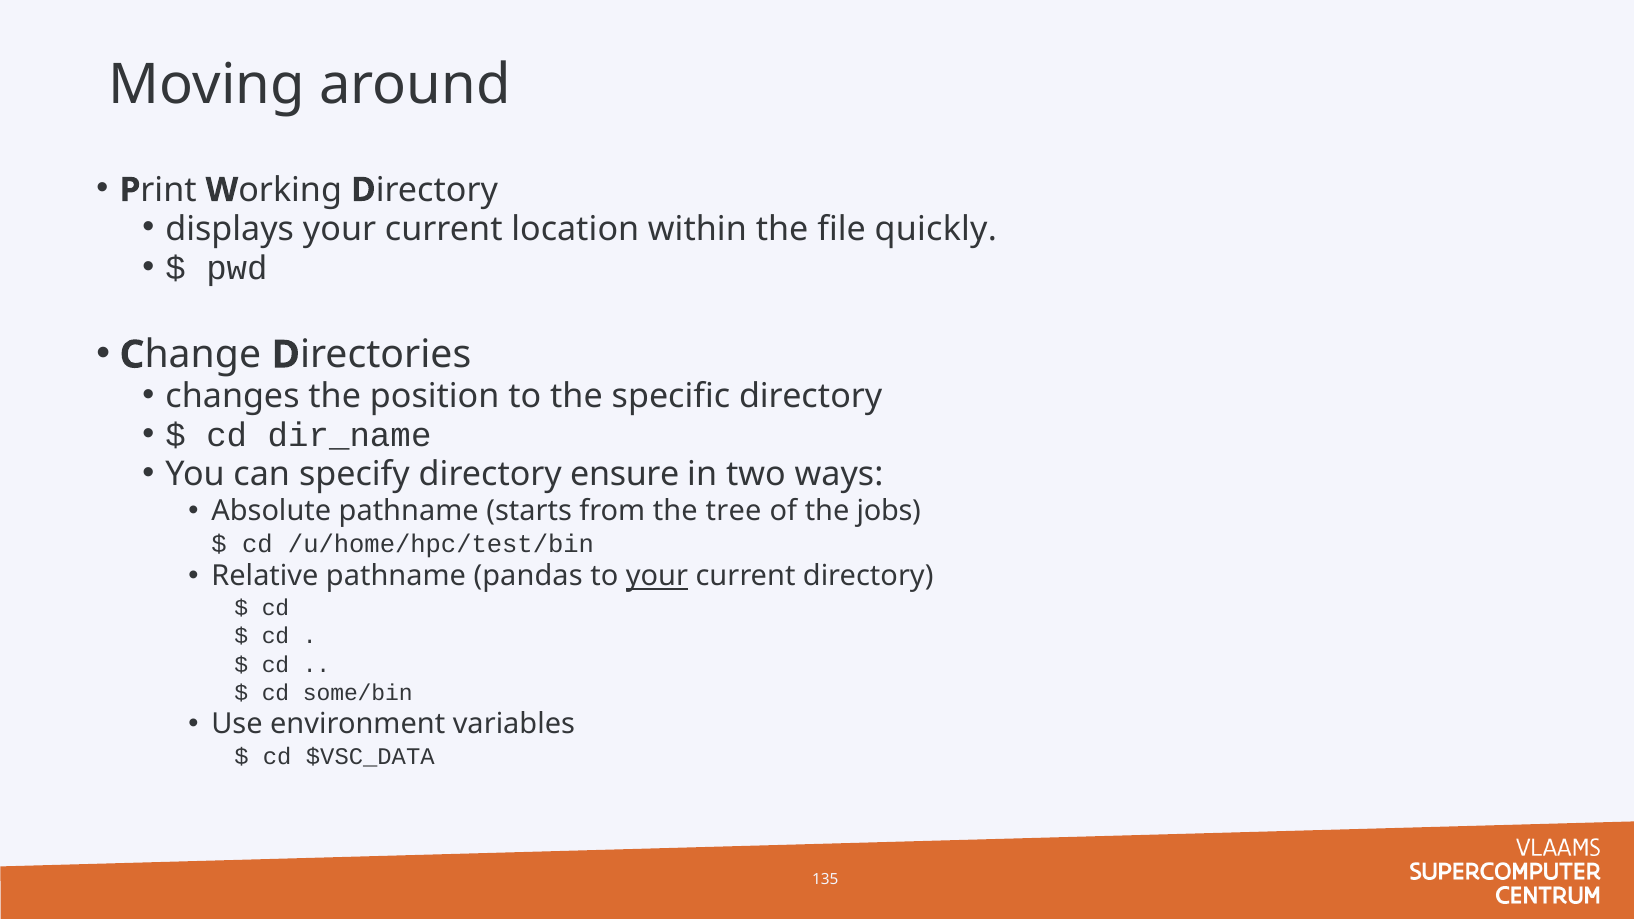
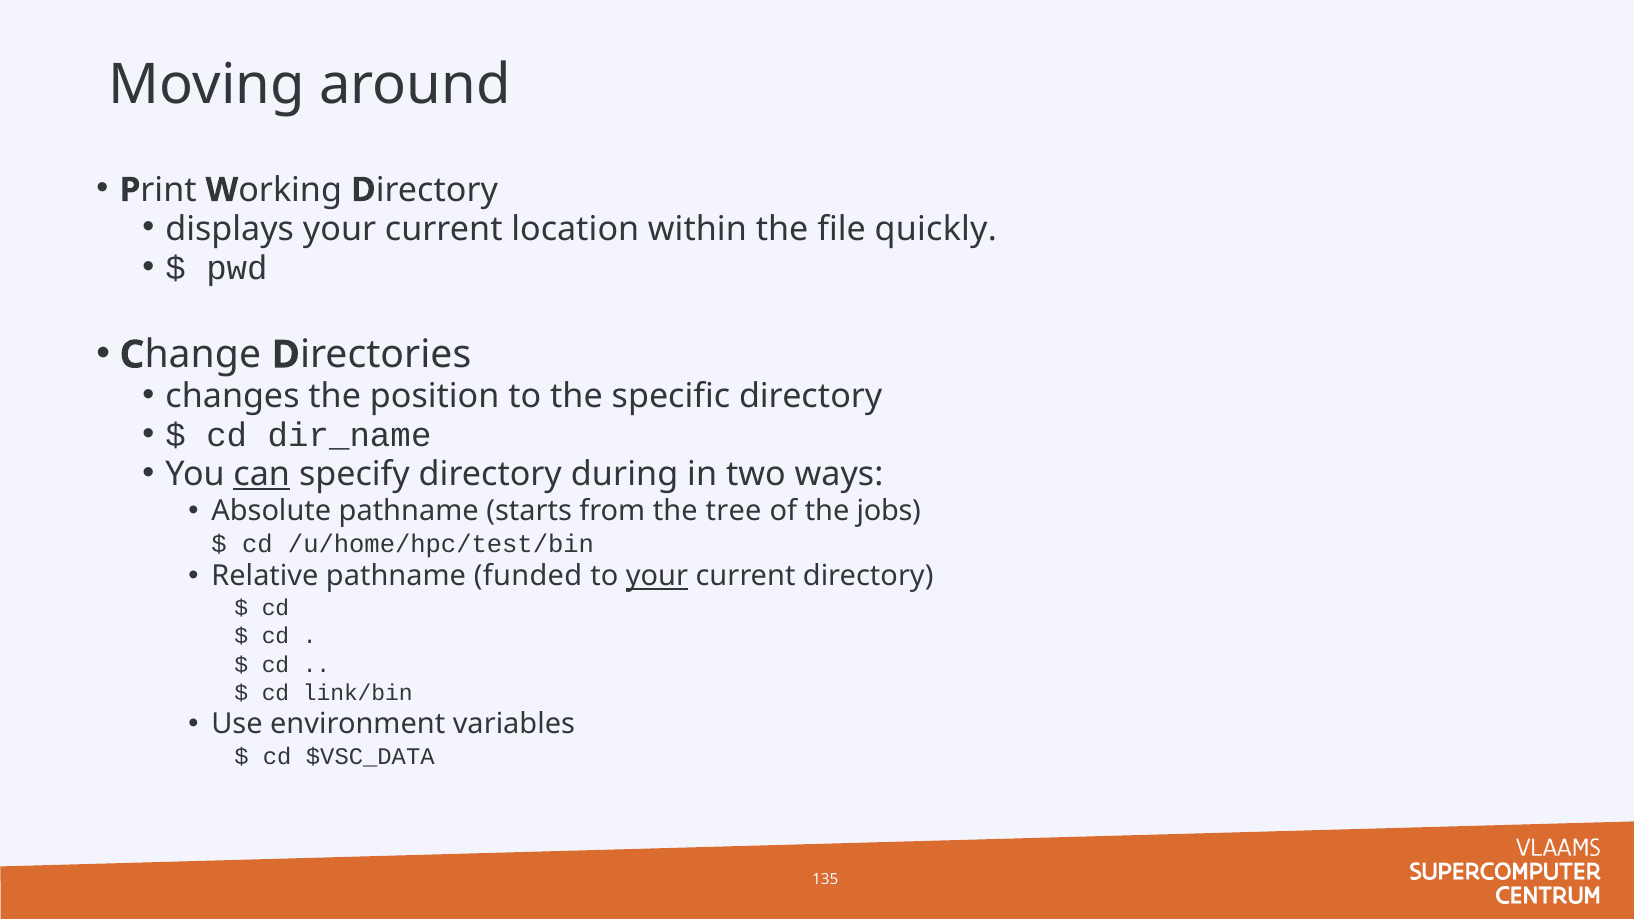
can underline: none -> present
ensure: ensure -> during
pandas: pandas -> funded
some/bin: some/bin -> link/bin
